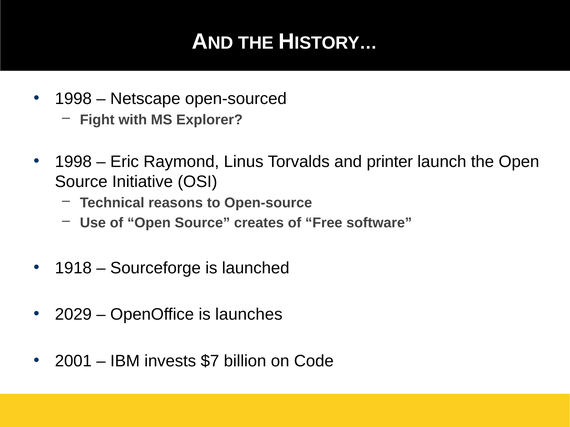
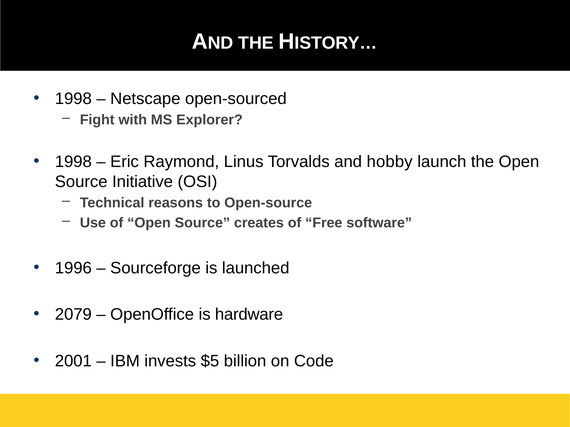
printer: printer -> hobby
1918: 1918 -> 1996
2029: 2029 -> 2079
launches: launches -> hardware
$7: $7 -> $5
